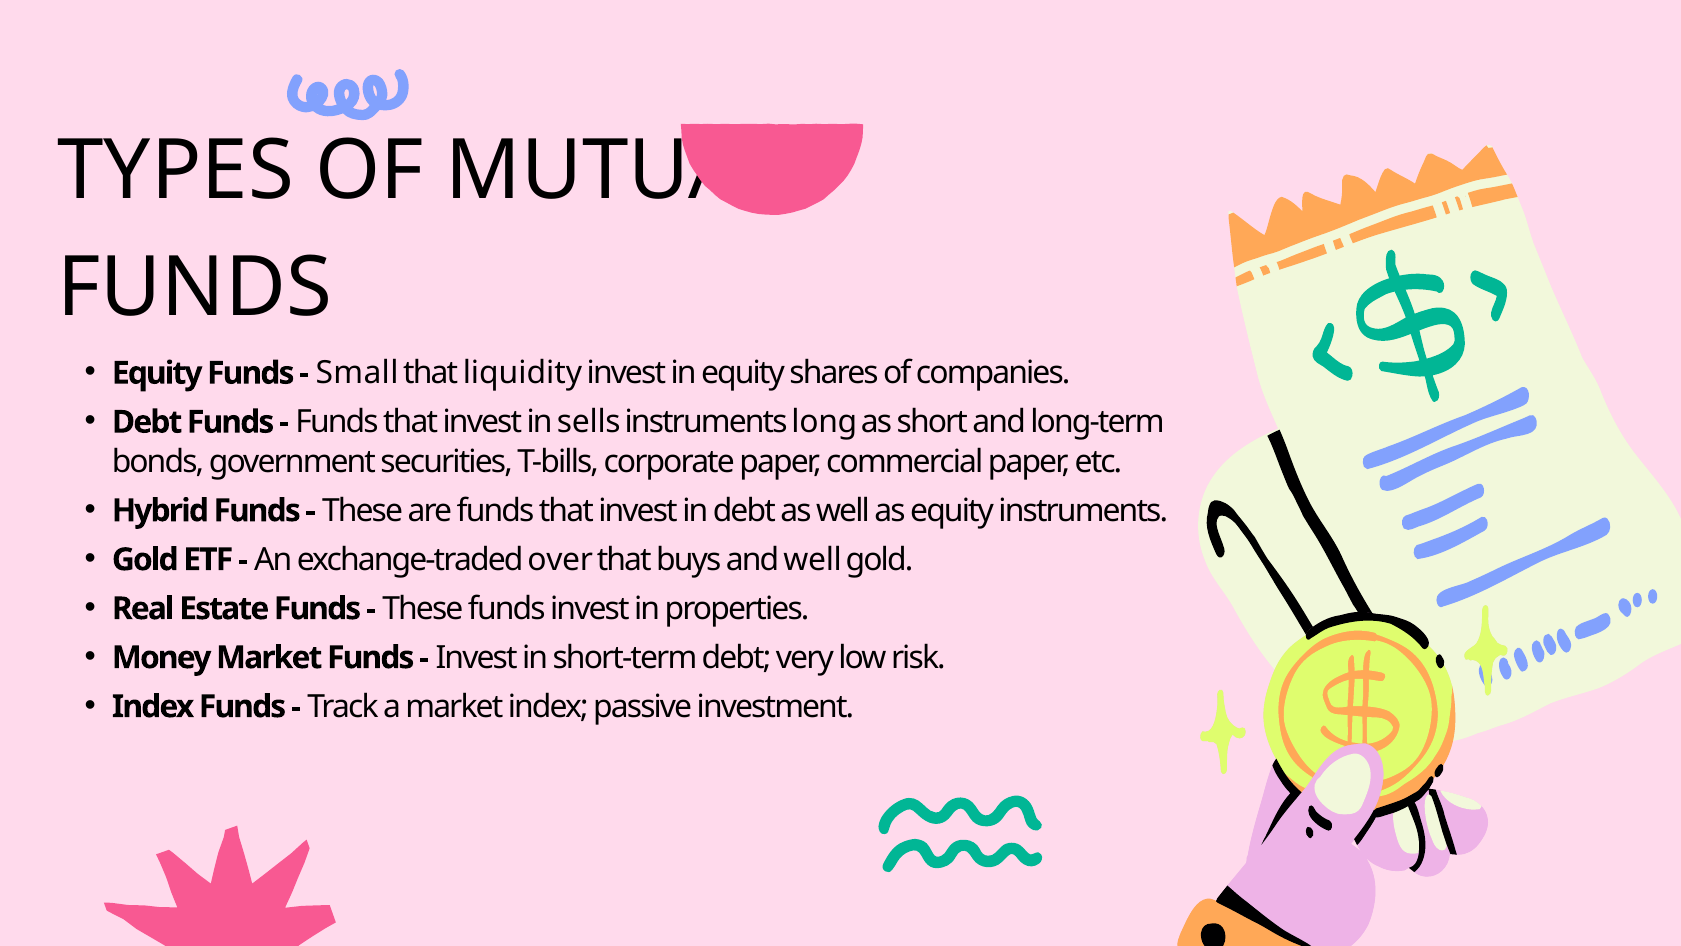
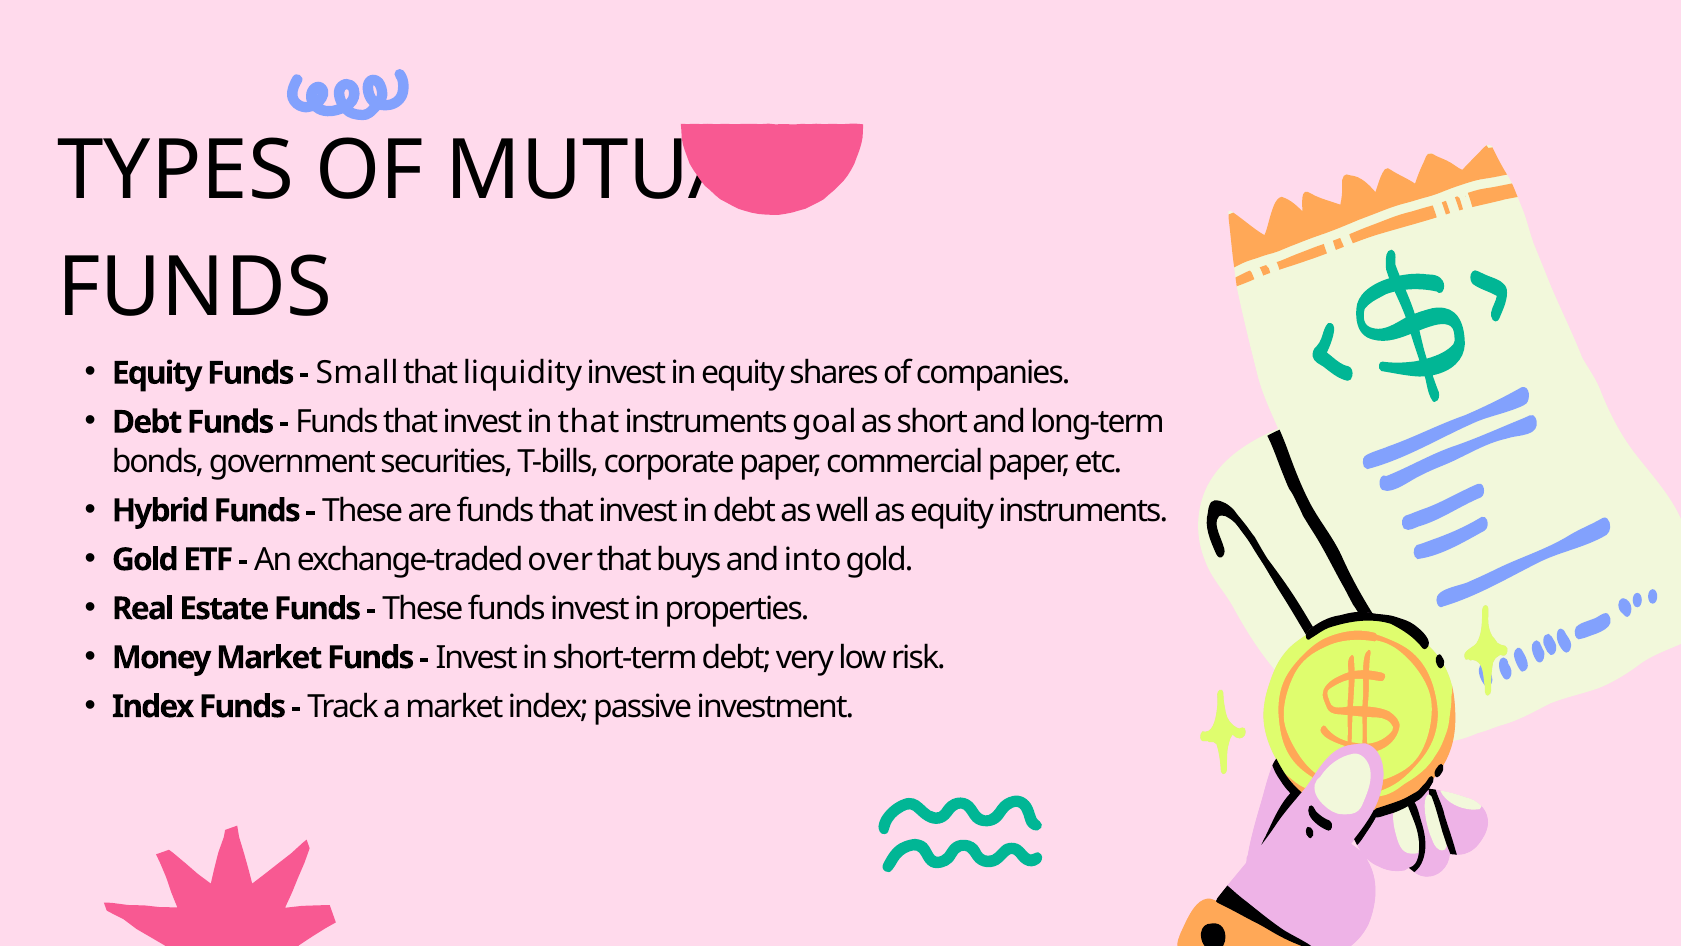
in sells: sells -> that
long: long -> goal
and well: well -> into
